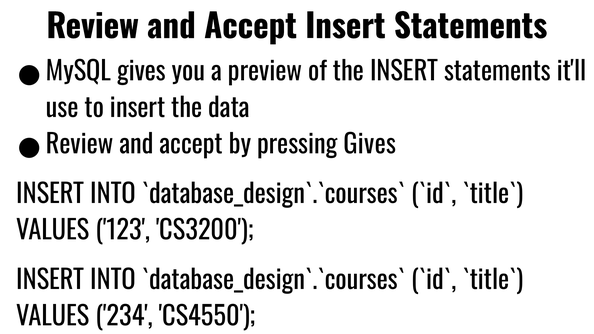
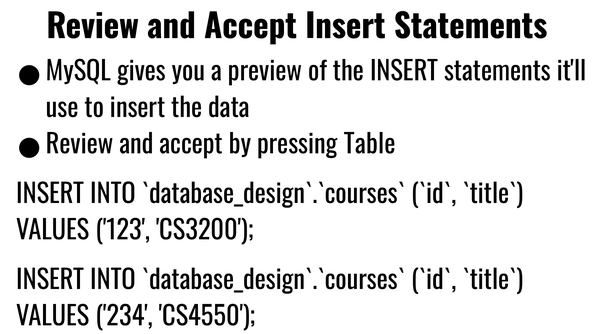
pressing Gives: Gives -> Table
